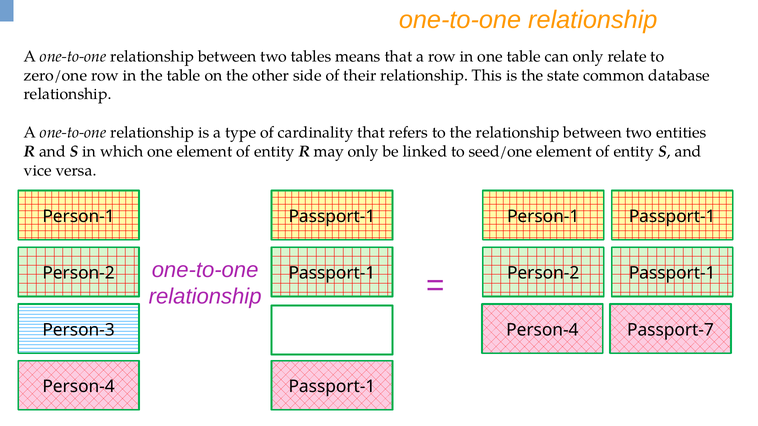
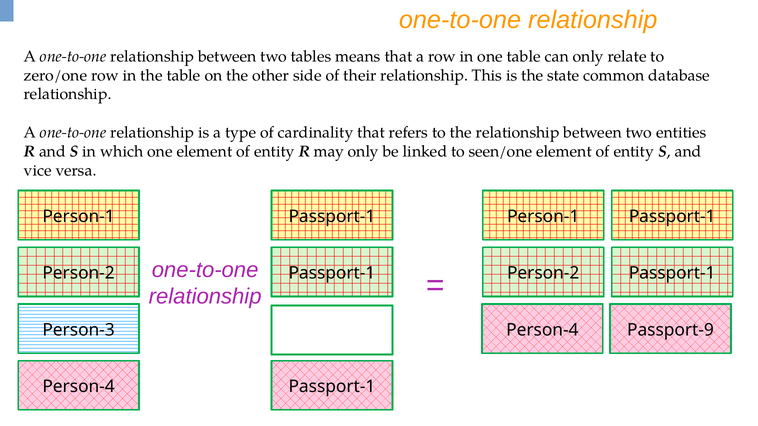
seed/one: seed/one -> seen/one
Passport-7: Passport-7 -> Passport-9
